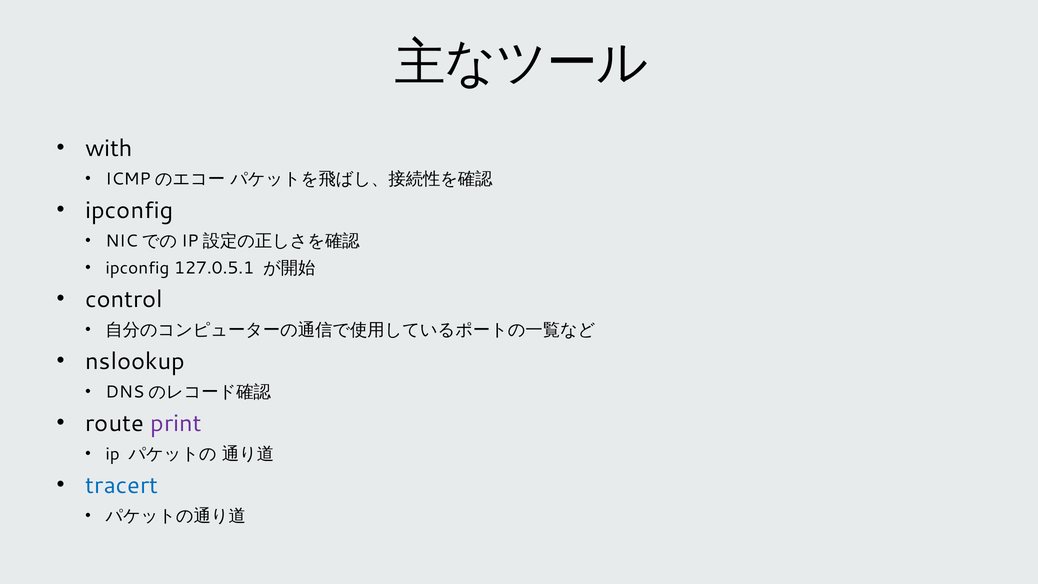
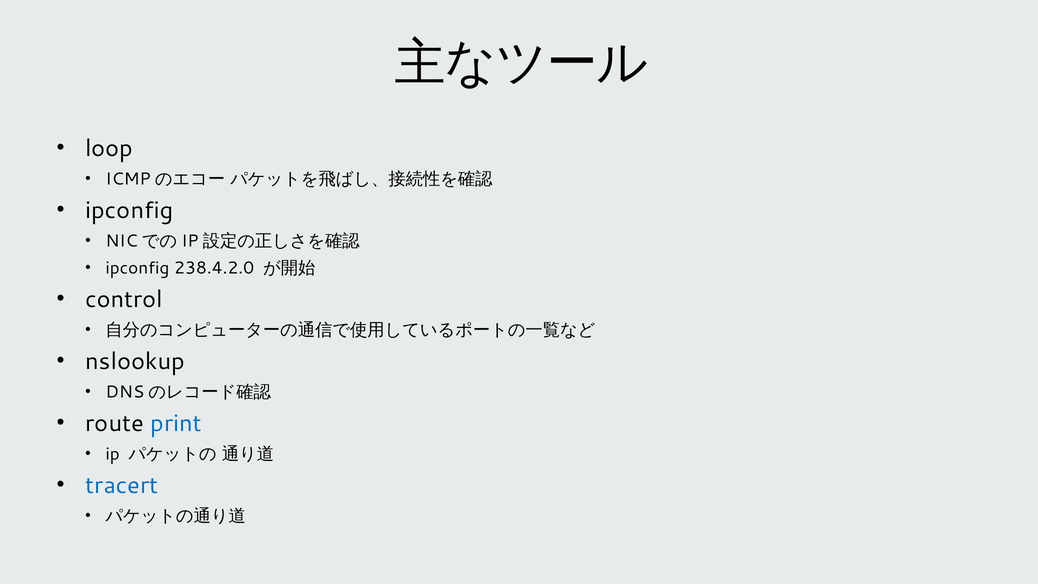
with: with -> loop
127.0.5.1: 127.0.5.1 -> 238.4.2.0
print colour: purple -> blue
